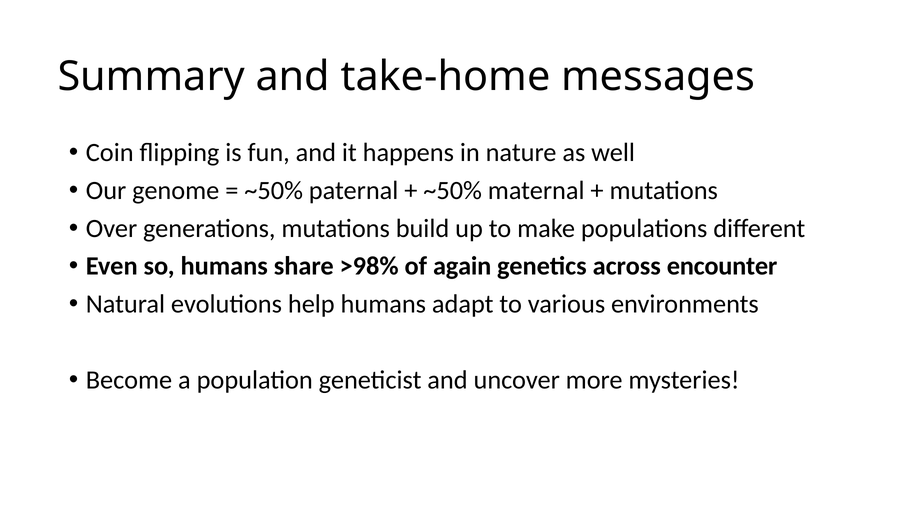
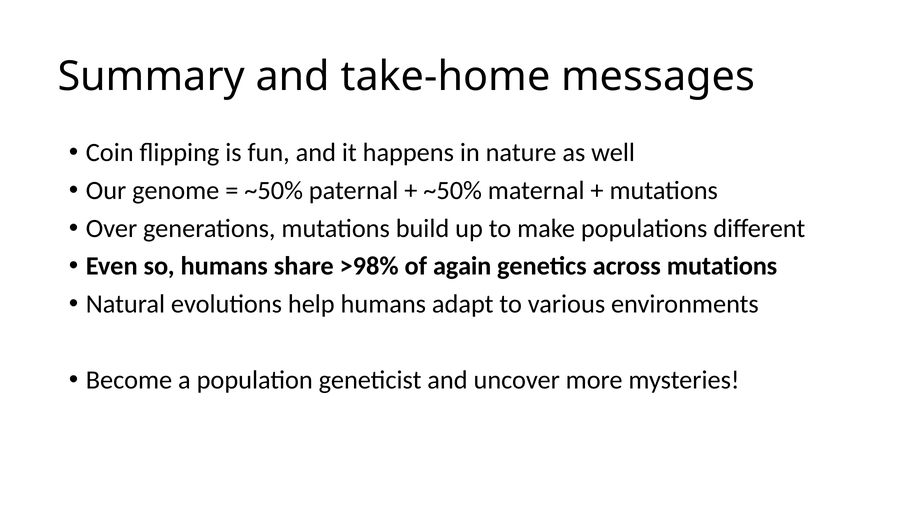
across encounter: encounter -> mutations
